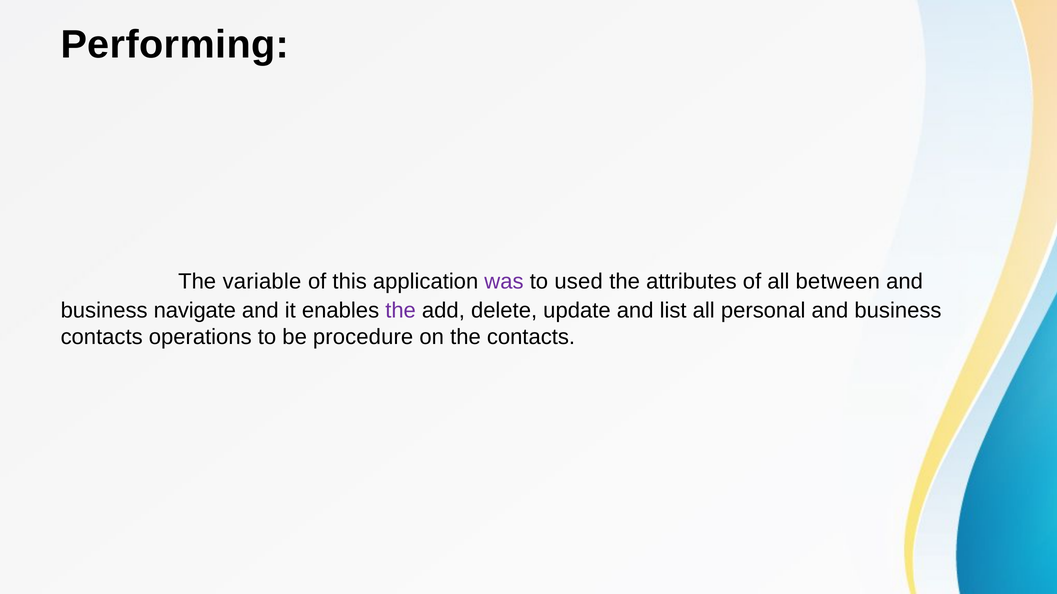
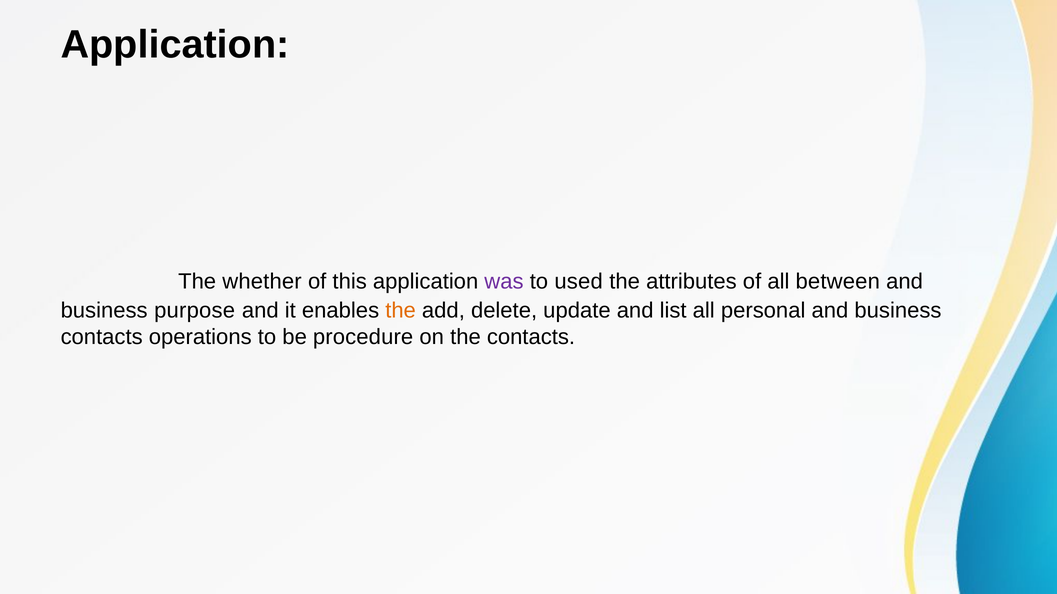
Performing at (175, 45): Performing -> Application
variable: variable -> whether
navigate: navigate -> purpose
the at (401, 311) colour: purple -> orange
